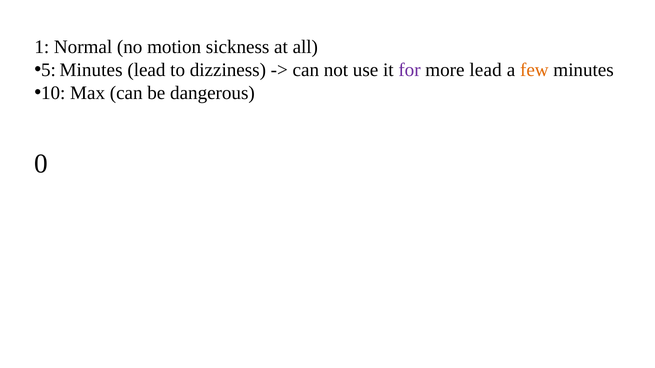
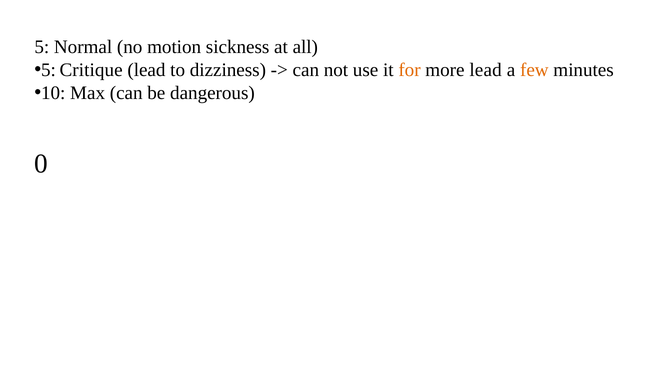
1: 1 -> 5
Minutes at (91, 70): Minutes -> Critique
for colour: purple -> orange
